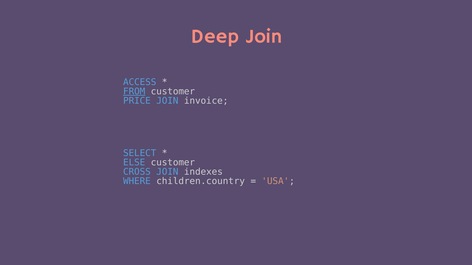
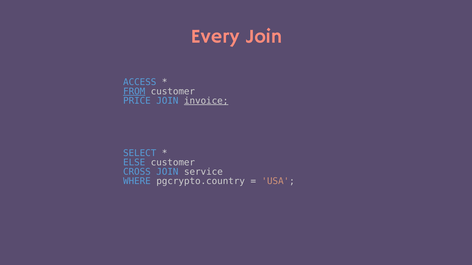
Deep: Deep -> Every
invoice underline: none -> present
indexes: indexes -> service
children.country: children.country -> pgcrypto.country
